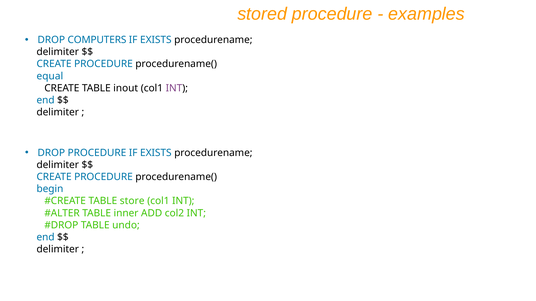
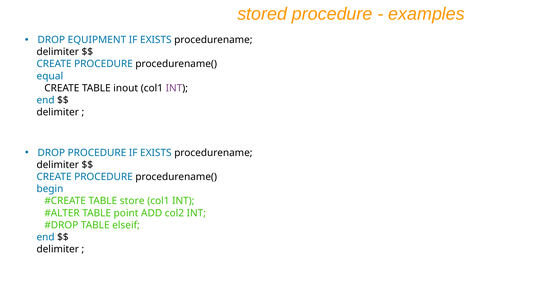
COMPUTERS: COMPUTERS -> EQUIPMENT
inner: inner -> point
undo: undo -> elseif
